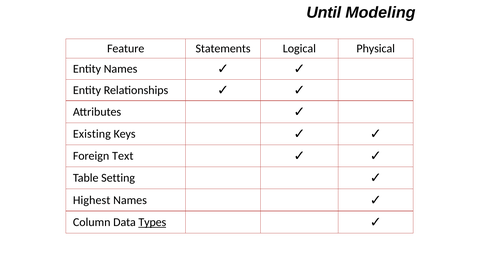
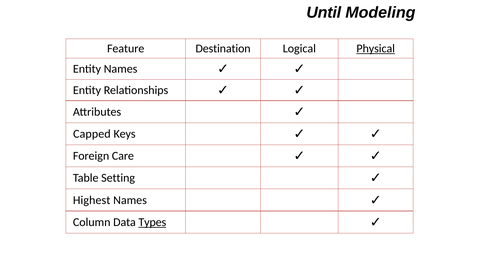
Statements: Statements -> Destination
Physical underline: none -> present
Existing: Existing -> Capped
Text: Text -> Care
